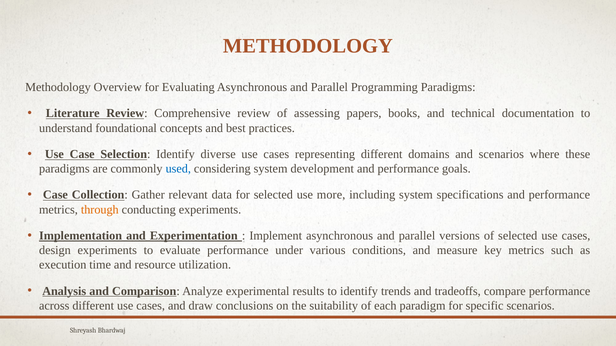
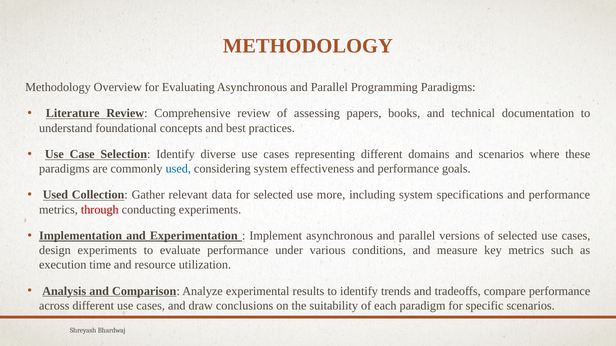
development: development -> effectiveness
Case at (55, 195): Case -> Used
through colour: orange -> red
